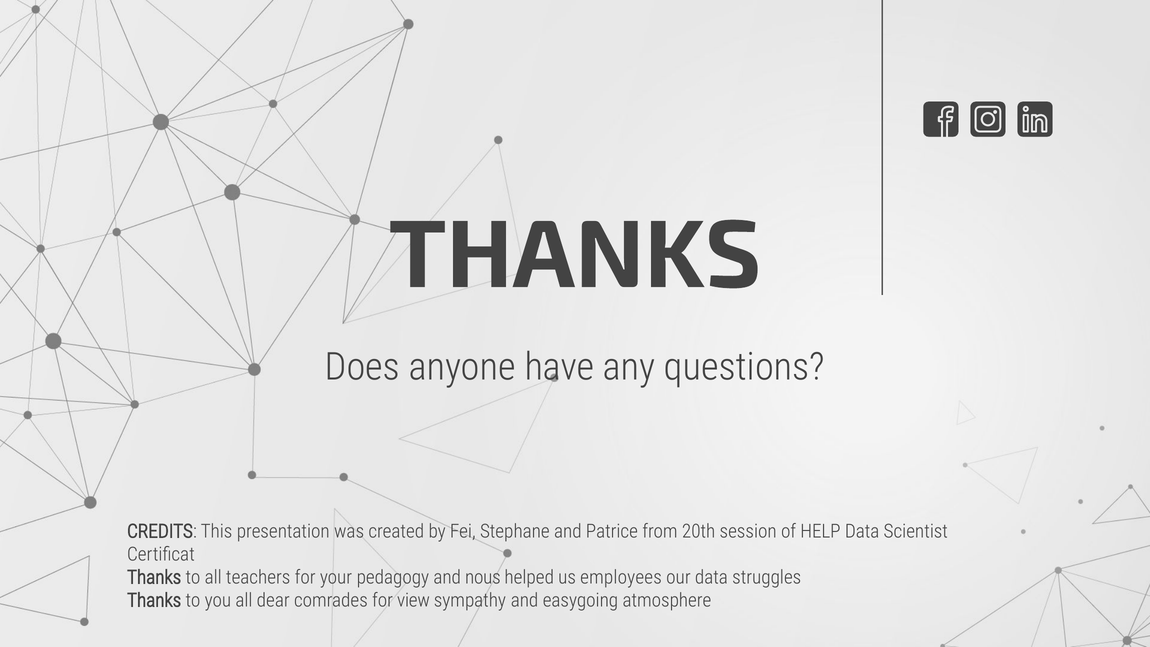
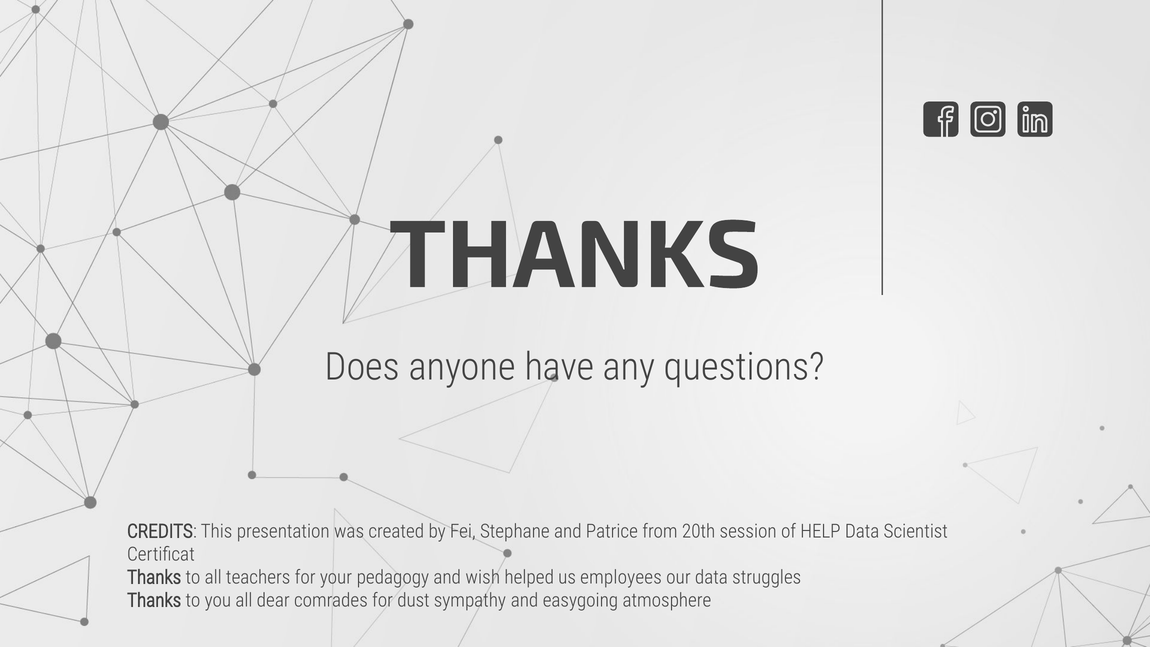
nous: nous -> wish
view: view -> dust
